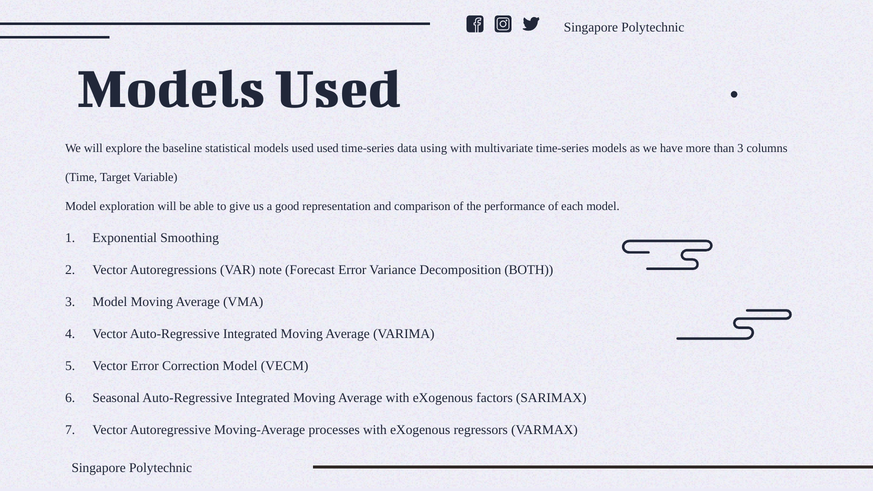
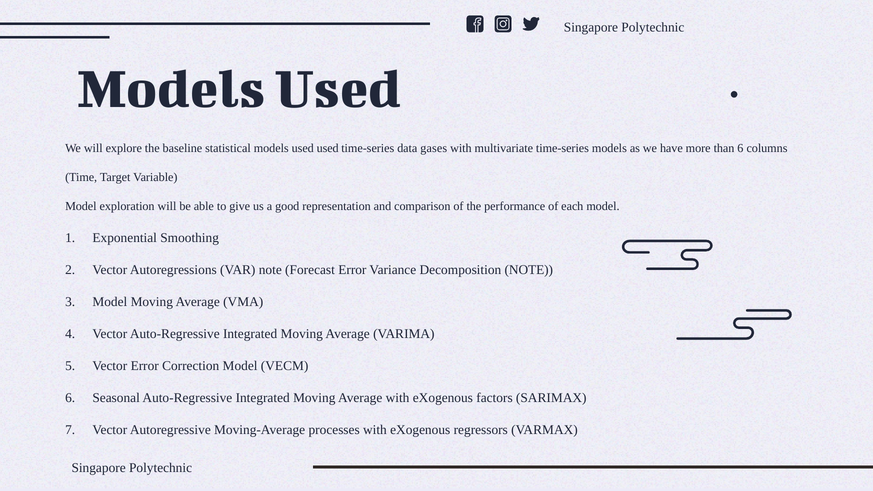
using: using -> gases
than 3: 3 -> 6
Decomposition BOTH: BOTH -> NOTE
